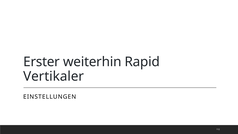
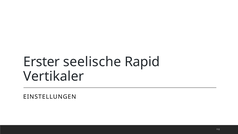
weiterhin: weiterhin -> seelische
